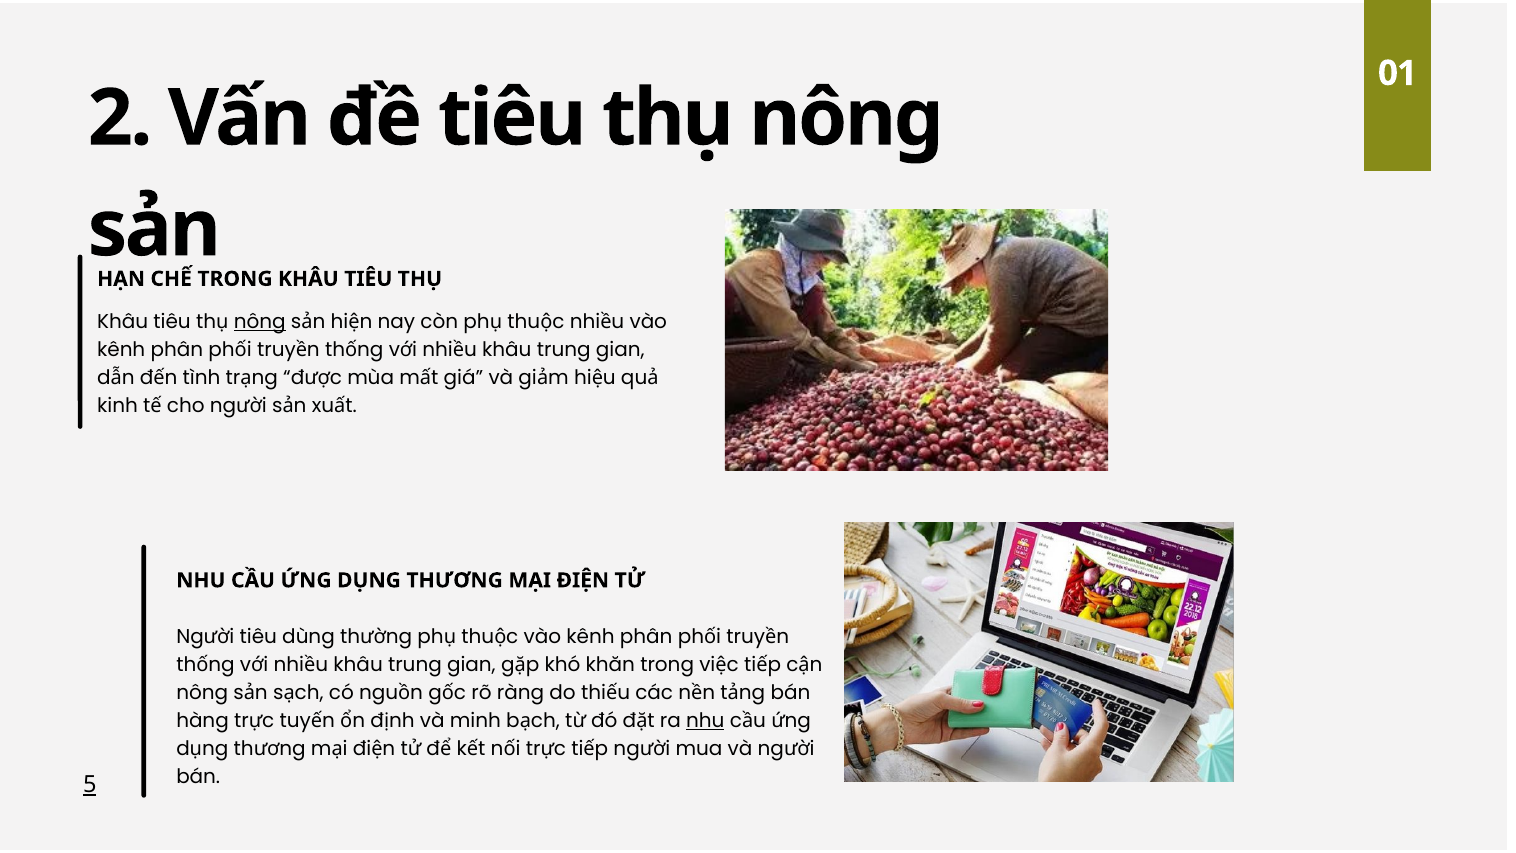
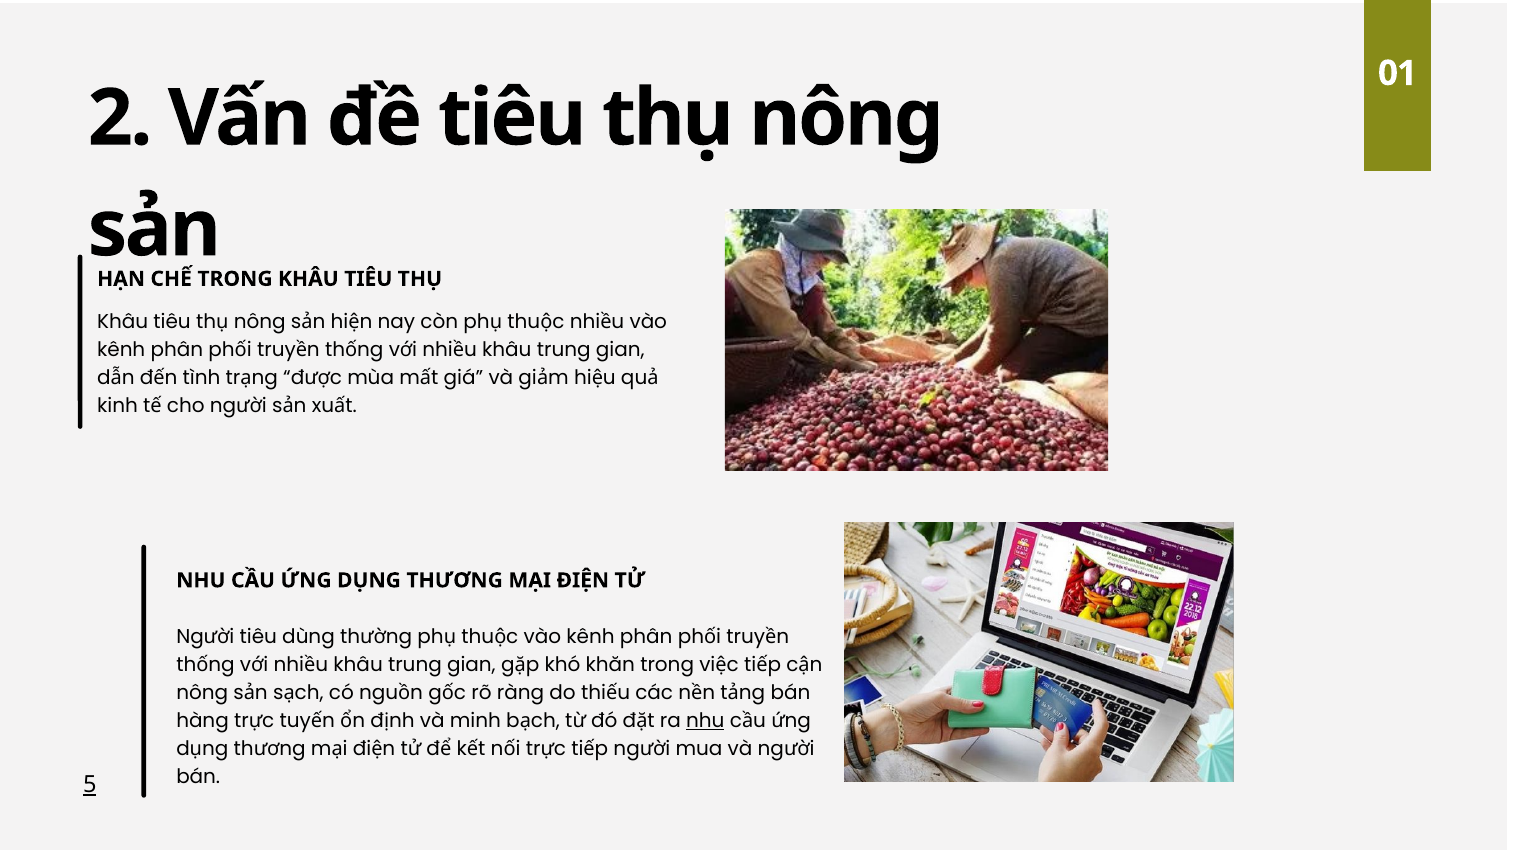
nông at (260, 322) underline: present -> none
